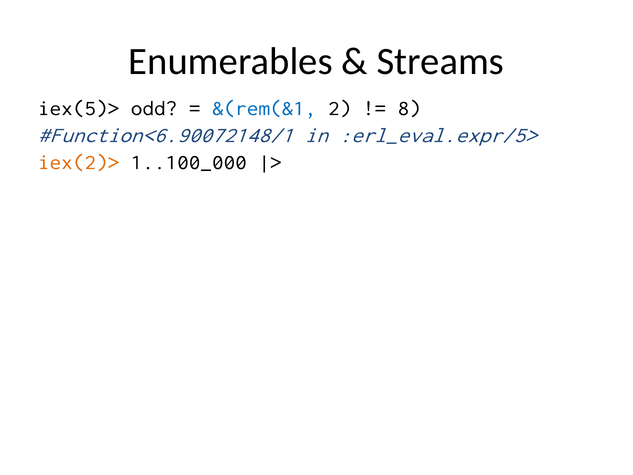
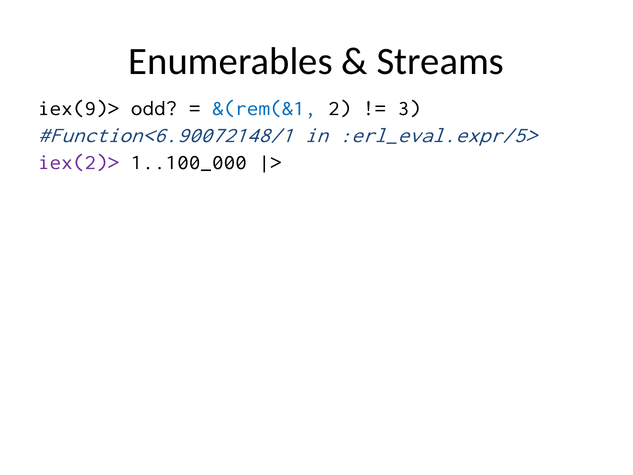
iex(5)>: iex(5)> -> iex(9)>
8: 8 -> 3
iex(2)> colour: orange -> purple
